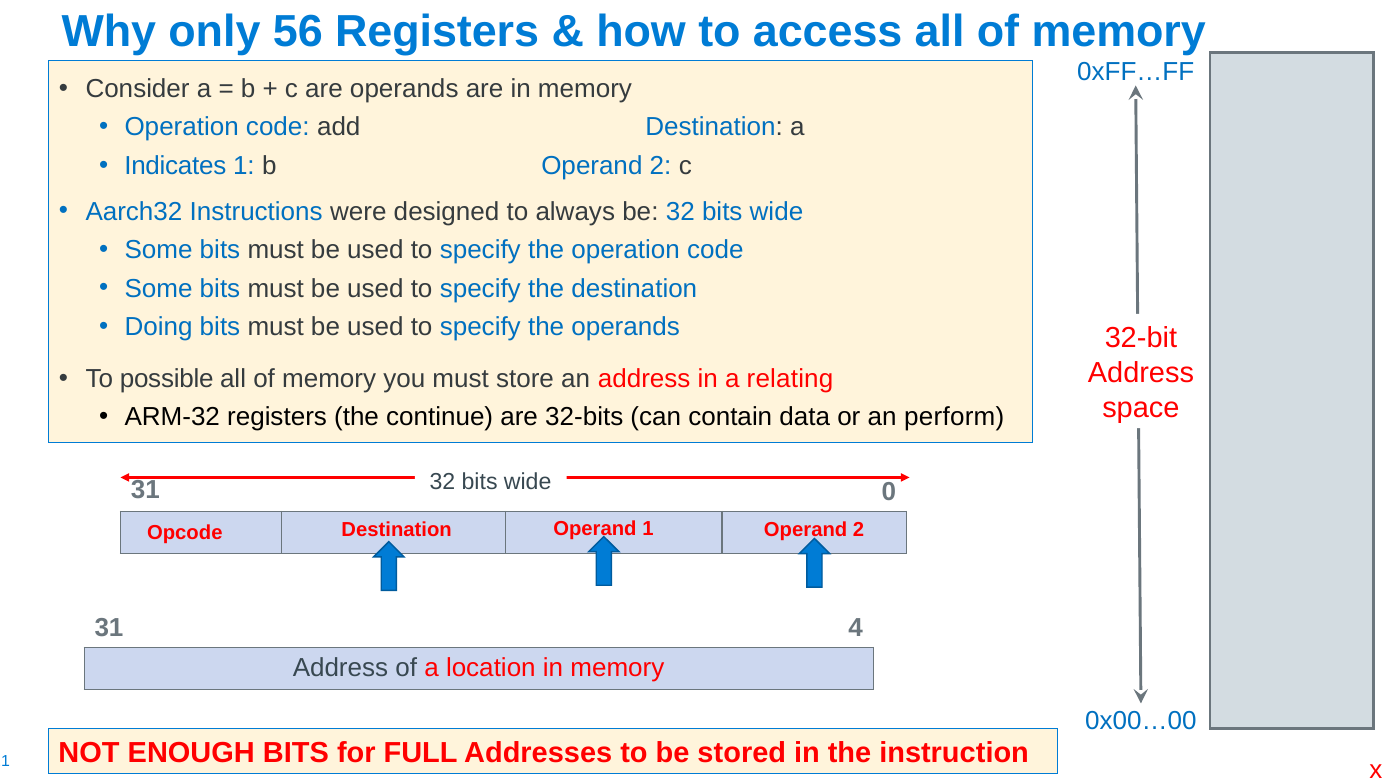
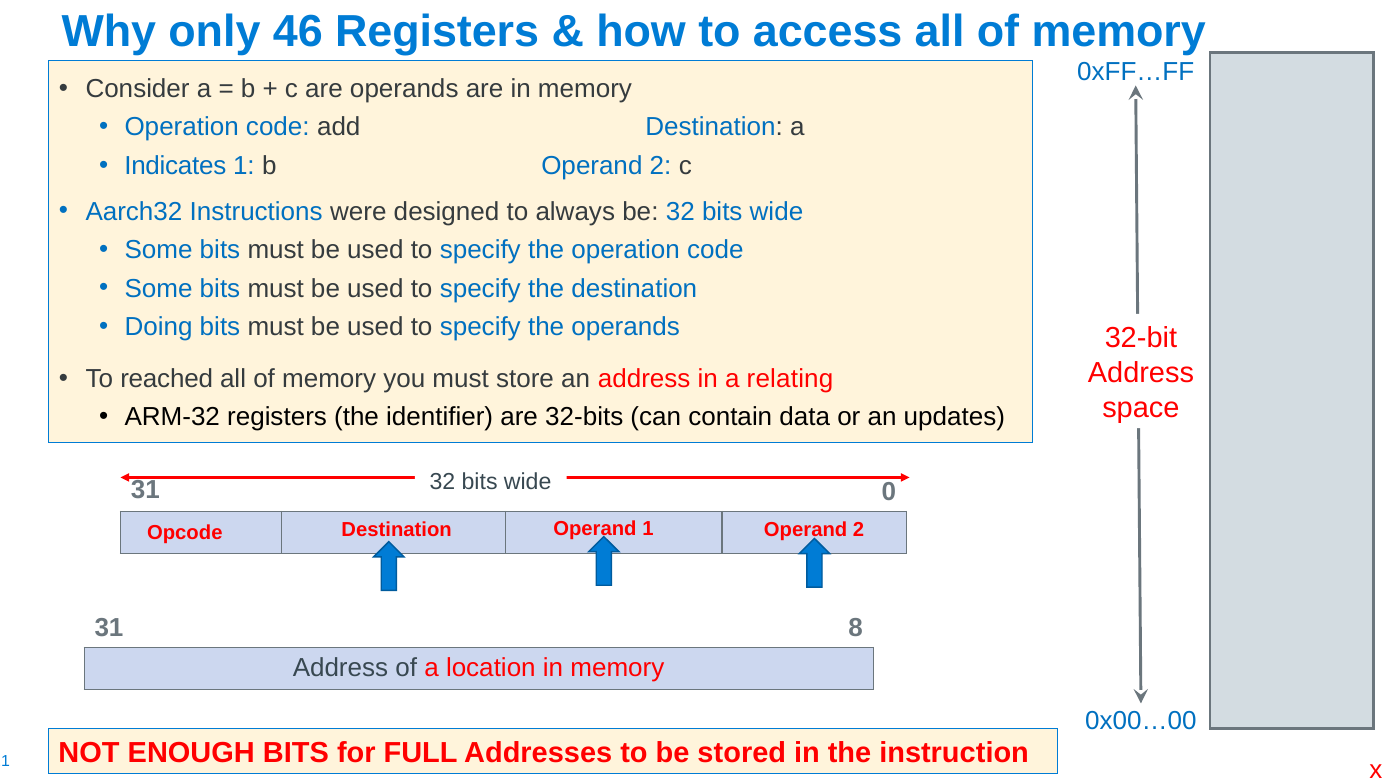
56: 56 -> 46
possible: possible -> reached
continue: continue -> identifier
perform: perform -> updates
4: 4 -> 8
